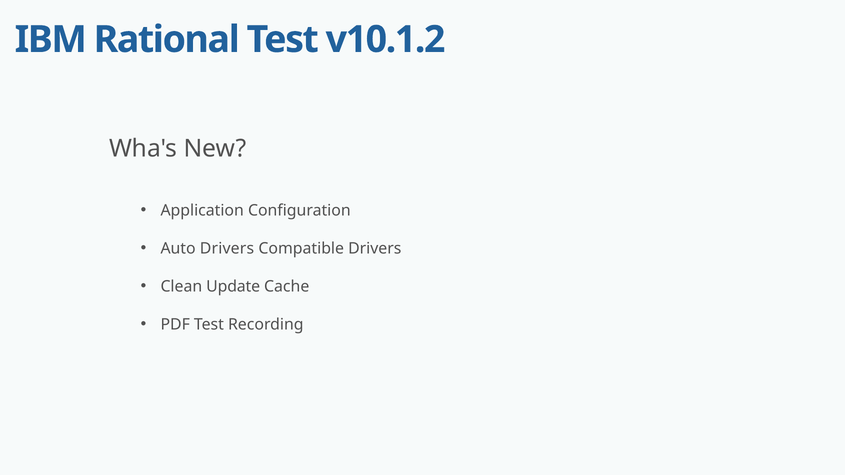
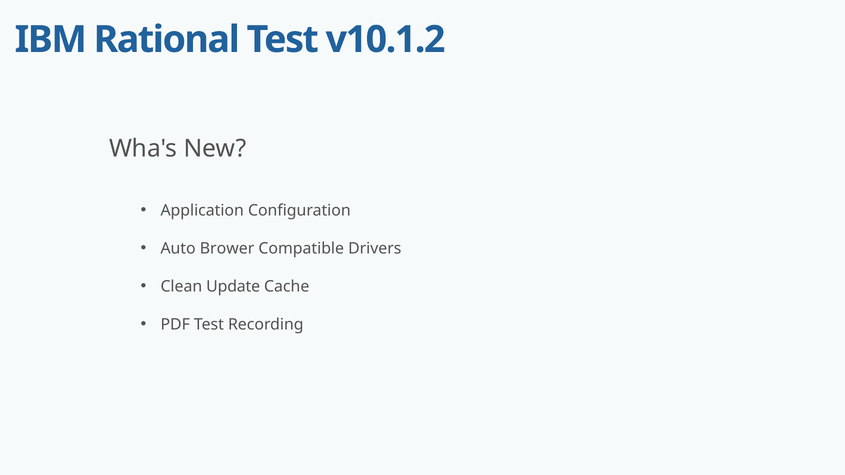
Auto Drivers: Drivers -> Brower
